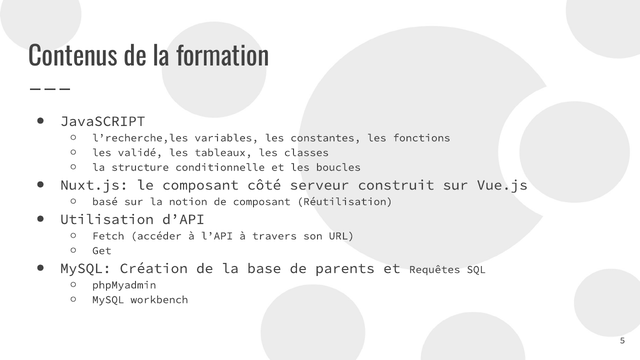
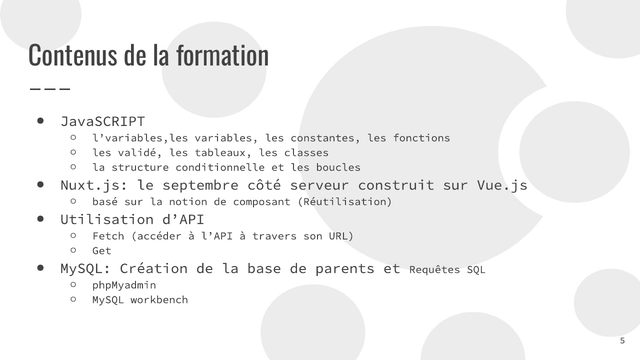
l’recherche,les: l’recherche,les -> l’variables,les
le composant: composant -> septembre
